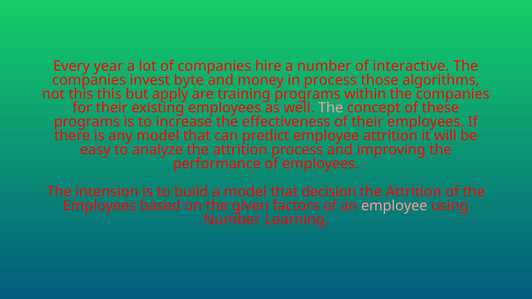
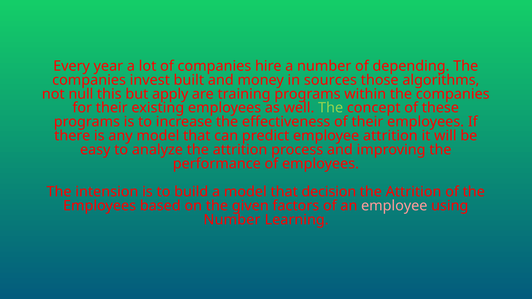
interactive: interactive -> depending
byte: byte -> built
in process: process -> sources
not this: this -> null
The at (331, 108) colour: pink -> light green
